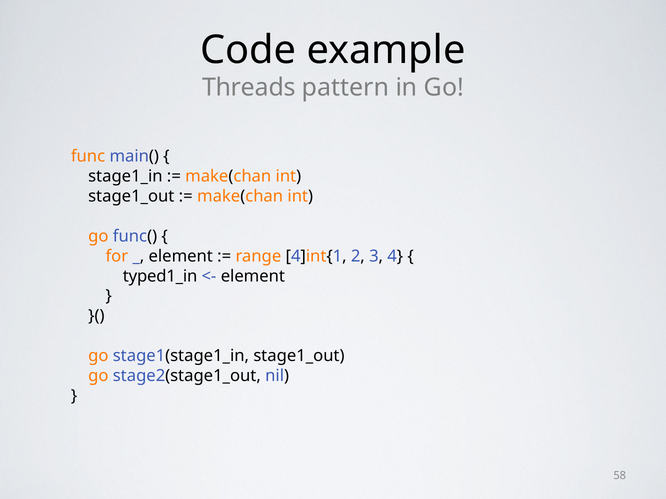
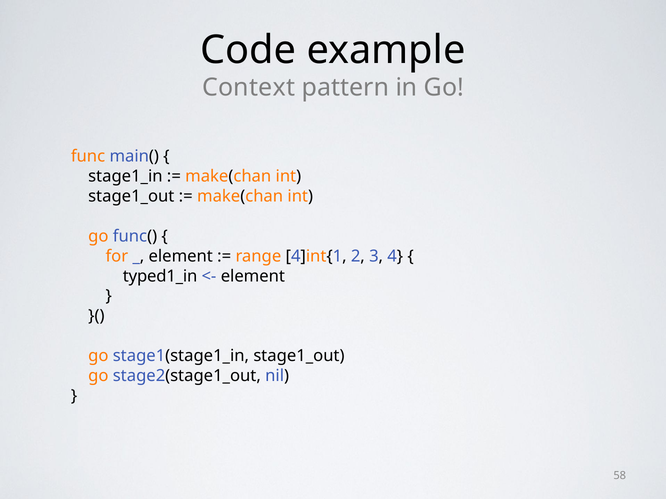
Threads: Threads -> Context
